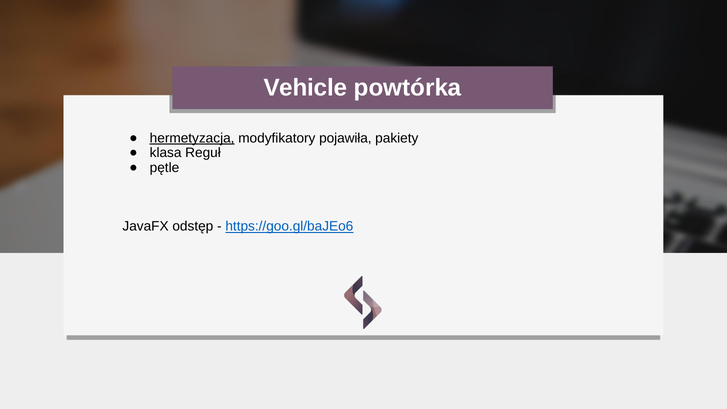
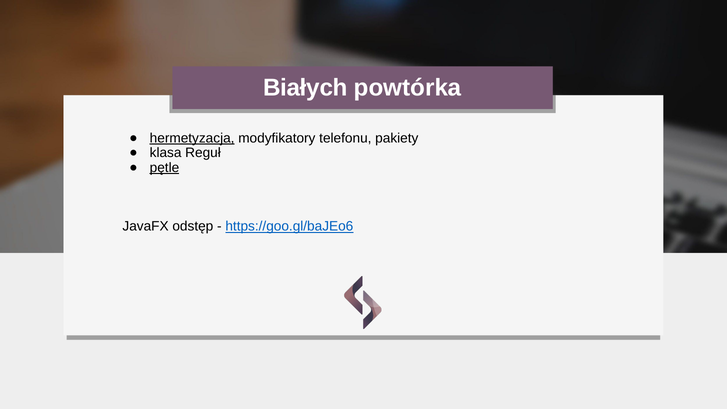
Vehicle: Vehicle -> Białych
pojawiła: pojawiła -> telefonu
pętle underline: none -> present
